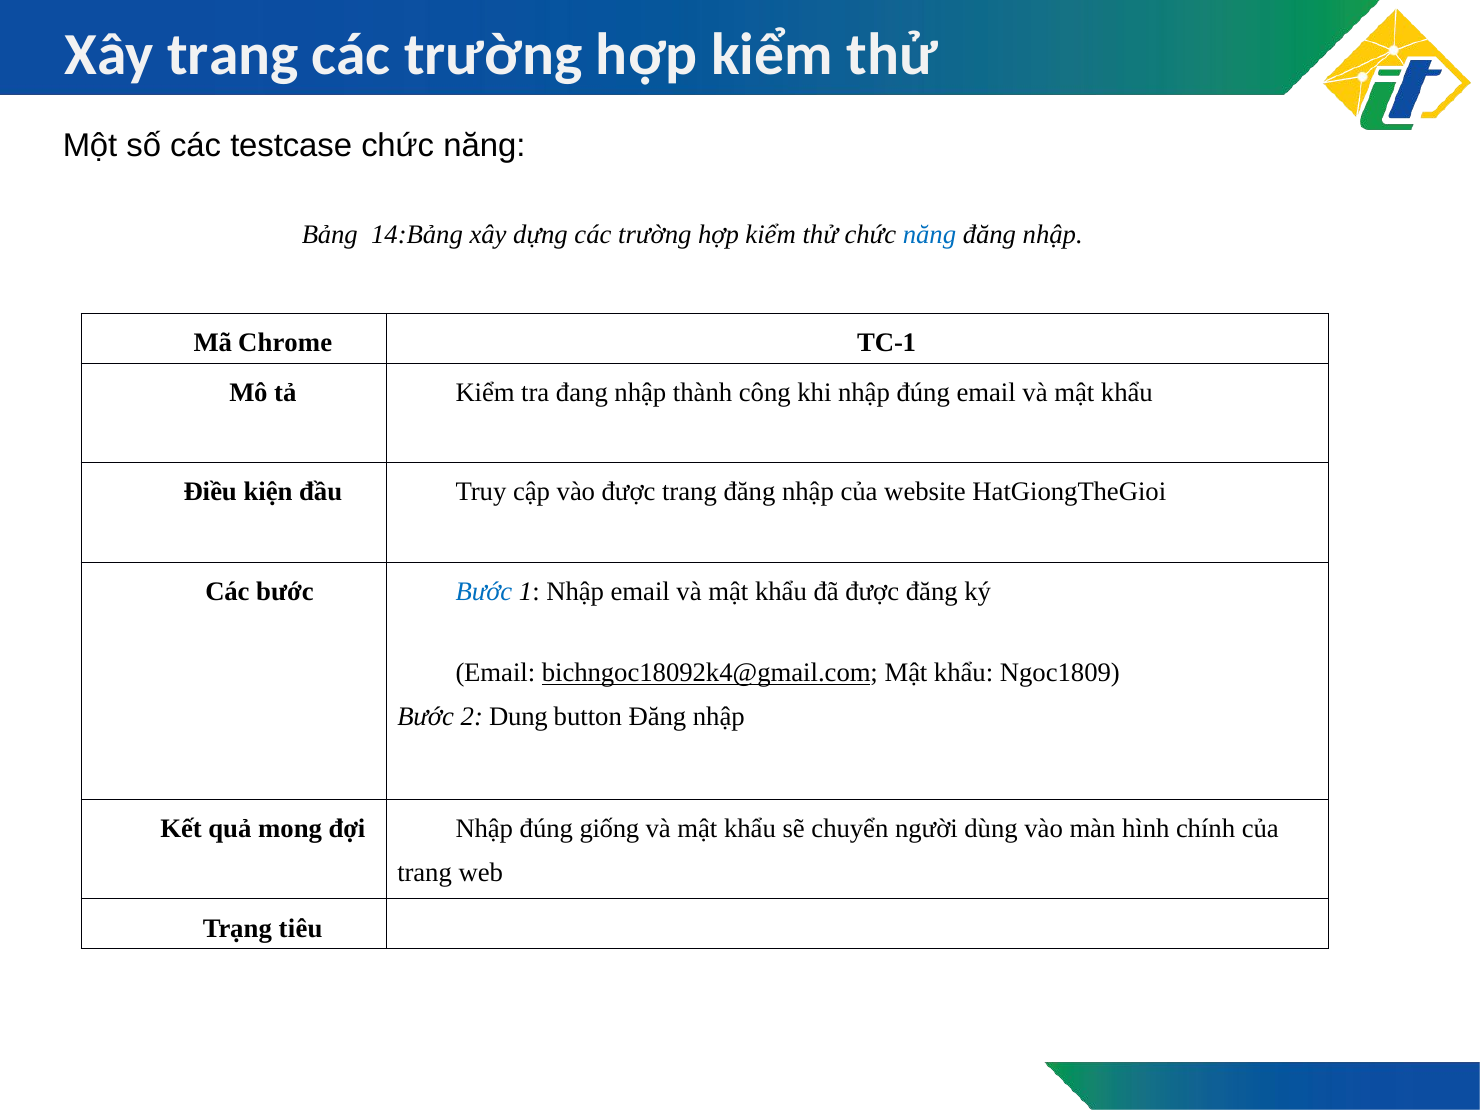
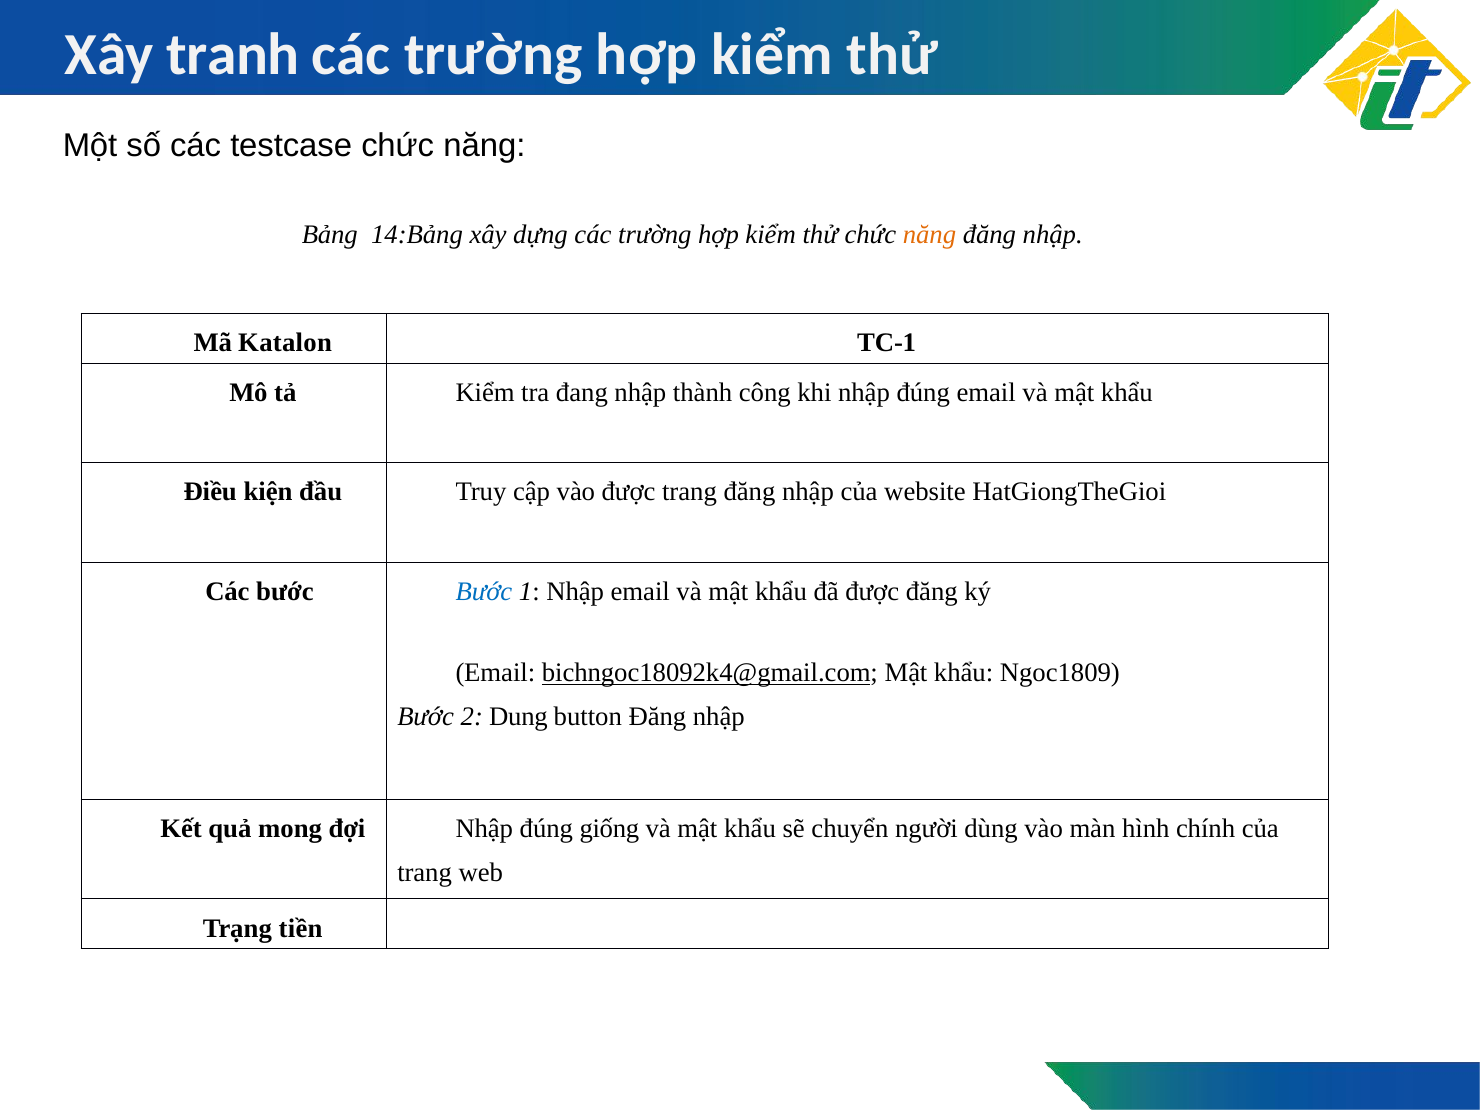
Xây trang: trang -> tranh
năng at (929, 235) colour: blue -> orange
Chrome: Chrome -> Katalon
tiêu: tiêu -> tiền
